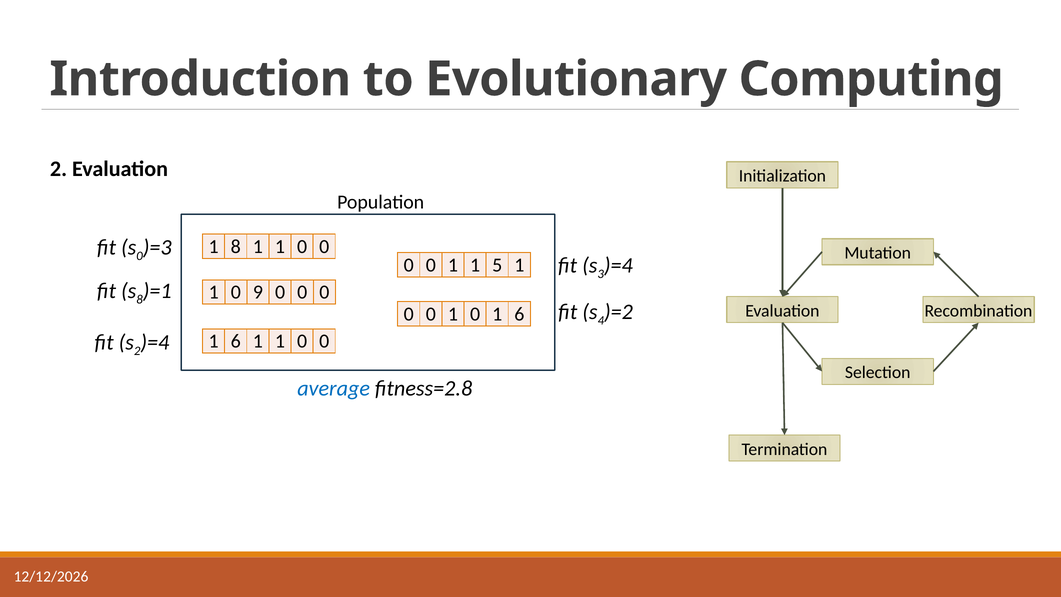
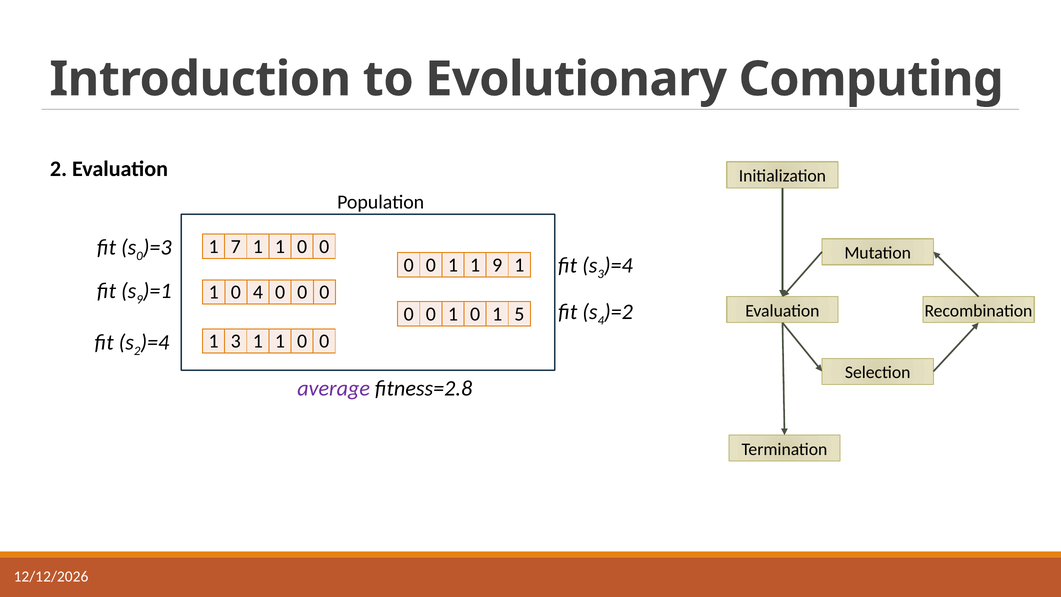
1 8: 8 -> 7
1 5: 5 -> 9
8 at (140, 299): 8 -> 9
0 9: 9 -> 4
1 0 1 6: 6 -> 5
6 at (236, 341): 6 -> 3
average colour: blue -> purple
